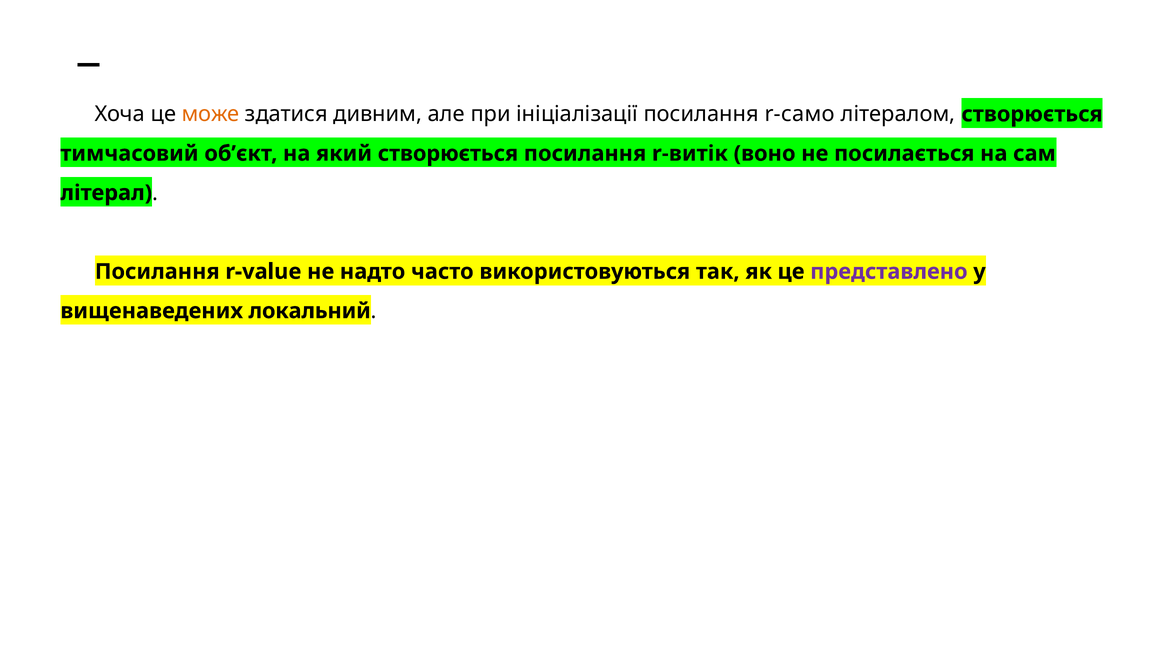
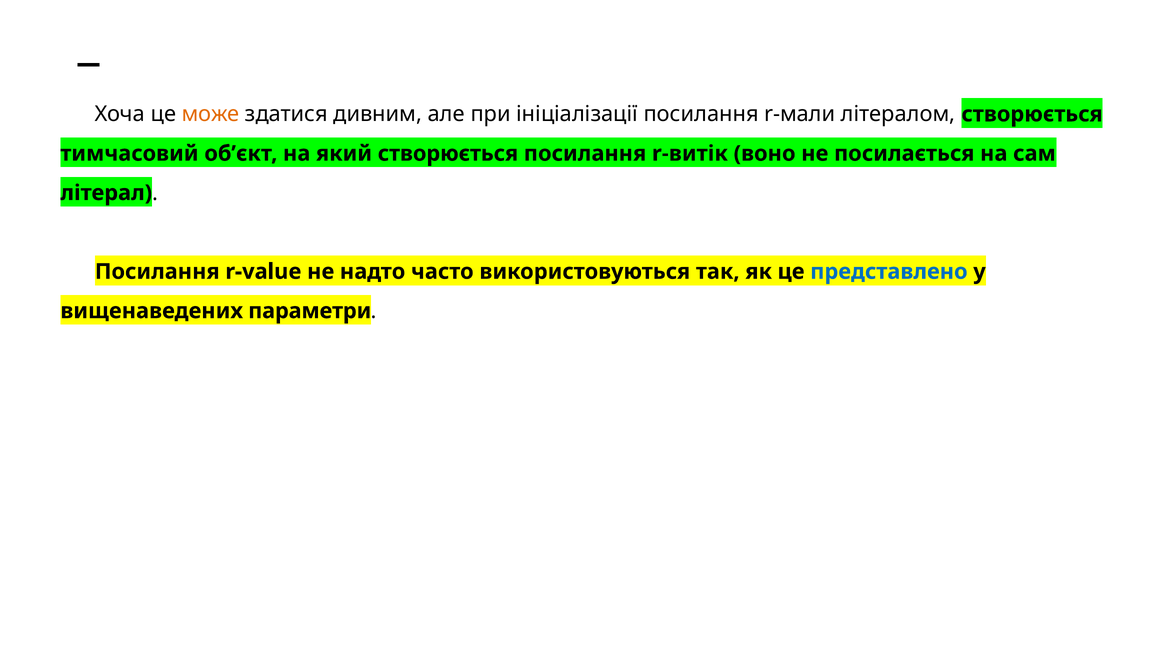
r-само: r-само -> r-мали
представлено colour: purple -> blue
локальний: локальний -> параметри
